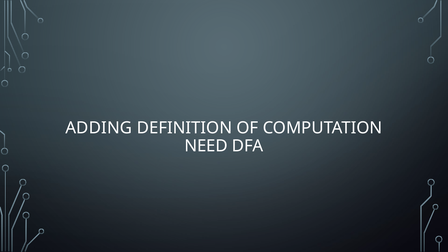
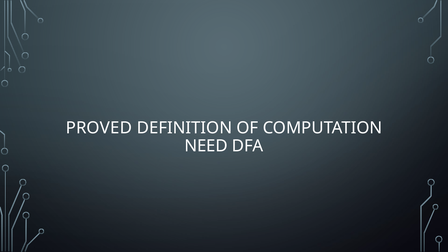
ADDING: ADDING -> PROVED
